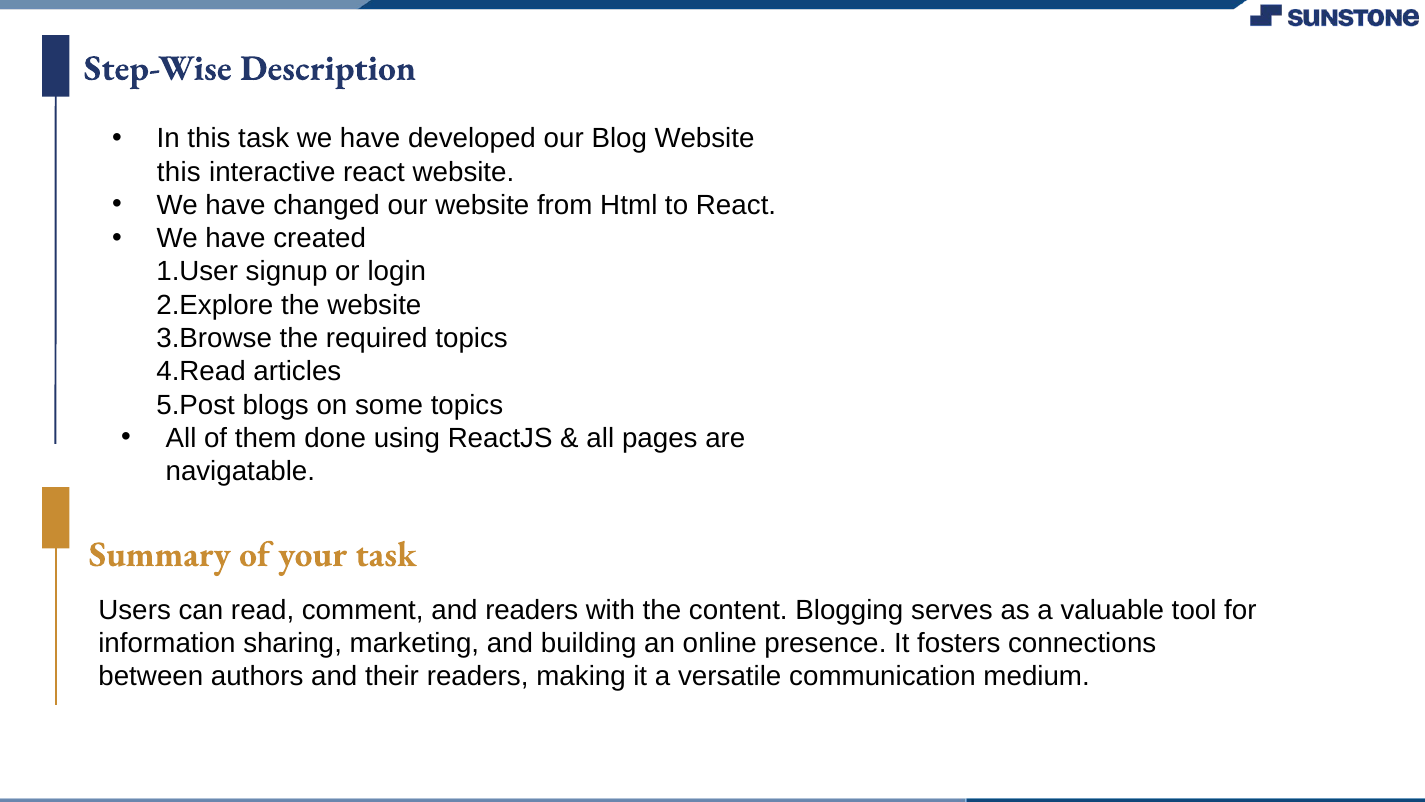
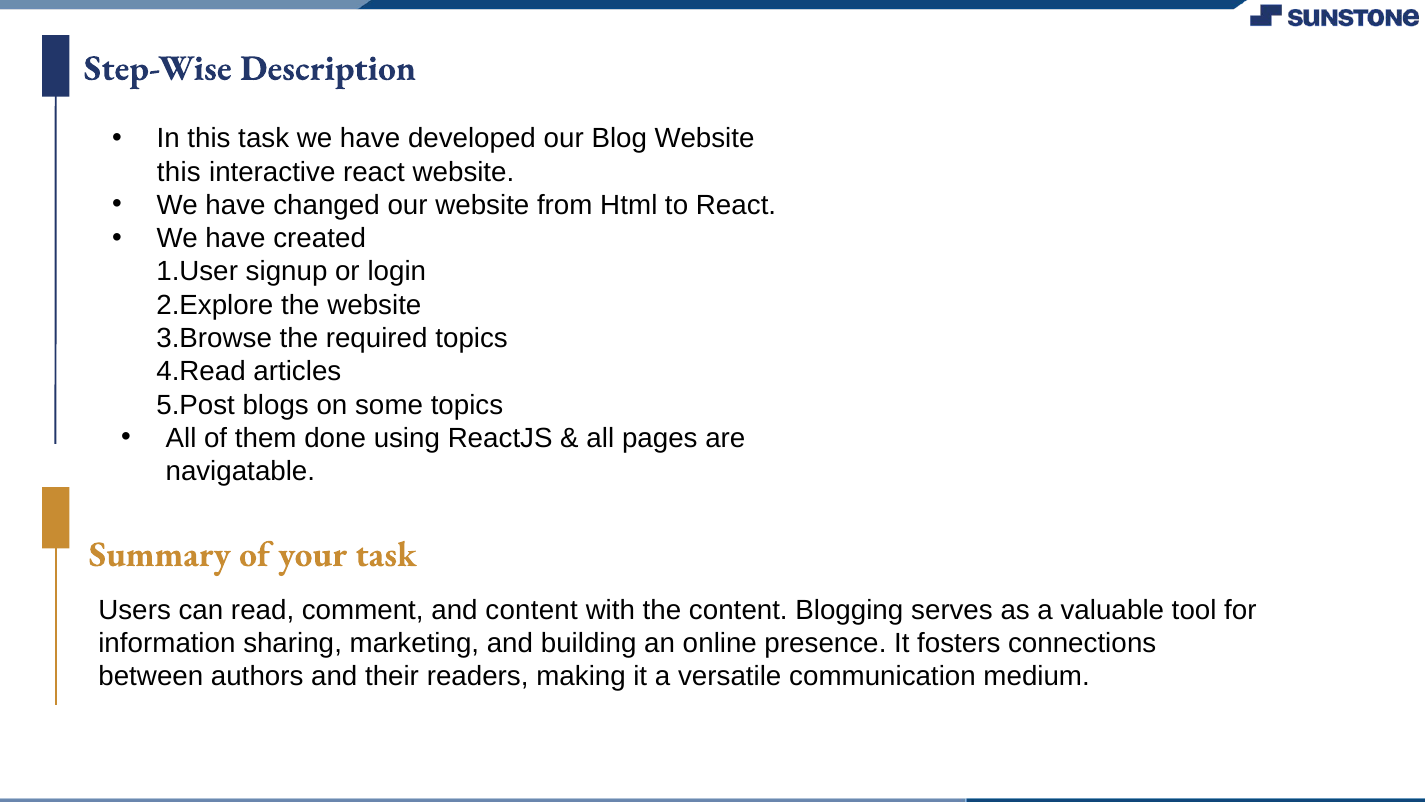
and readers: readers -> content
